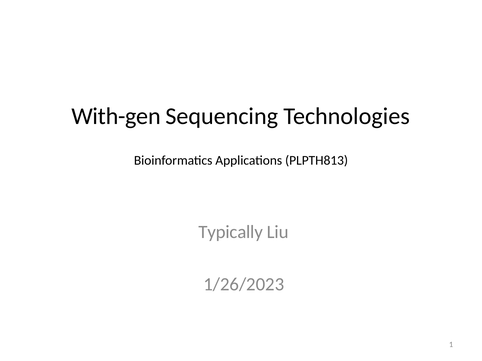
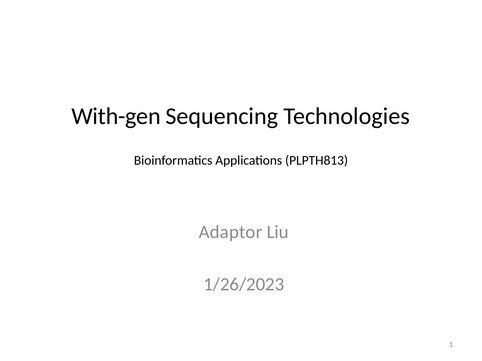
Typically: Typically -> Adaptor
